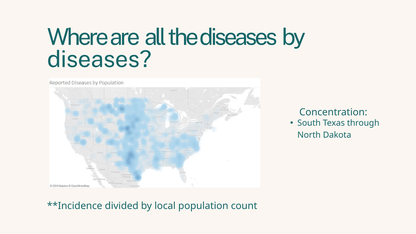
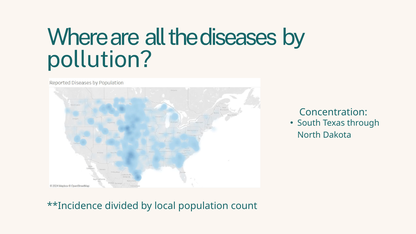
diseases at (99, 59): diseases -> pollution
